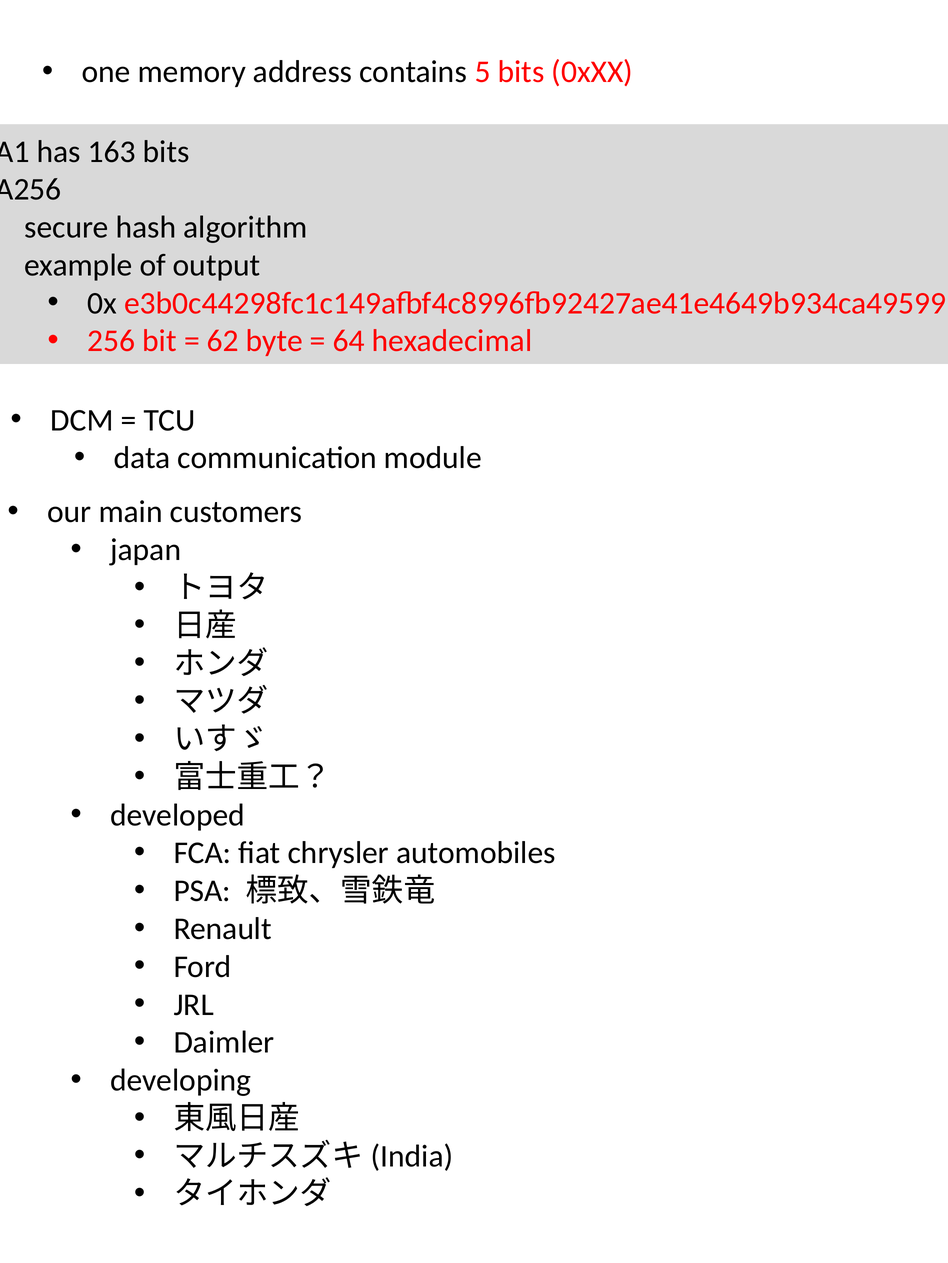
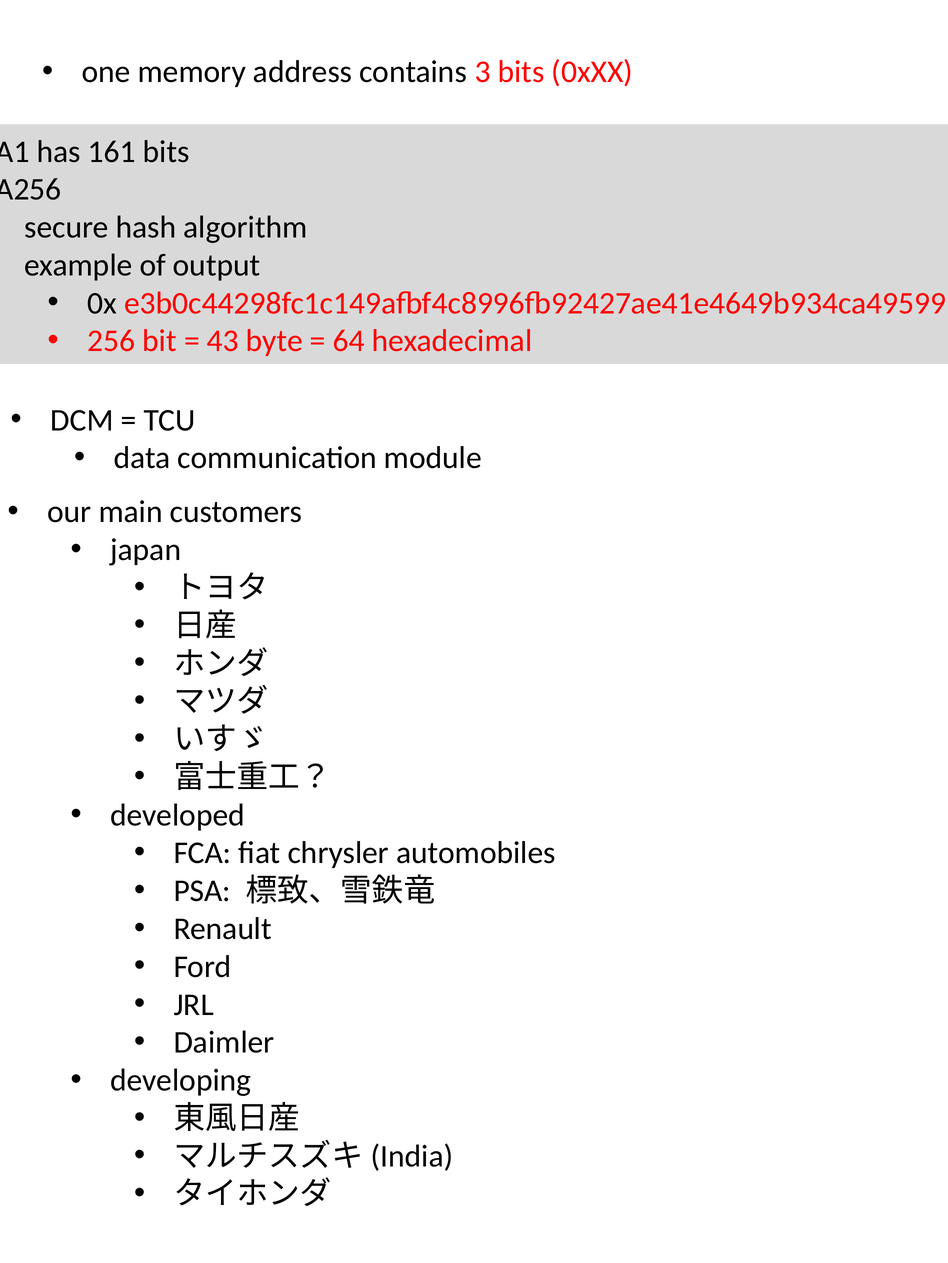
5: 5 -> 3
163: 163 -> 161
62: 62 -> 43
